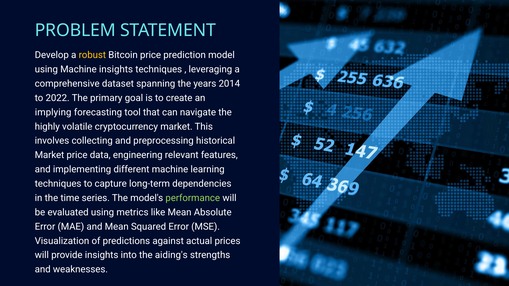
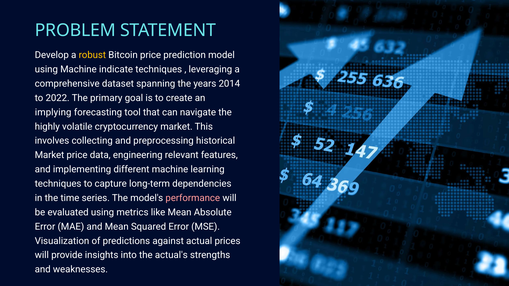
Machine insights: insights -> indicate
performance colour: light green -> pink
aiding's: aiding's -> actual's
